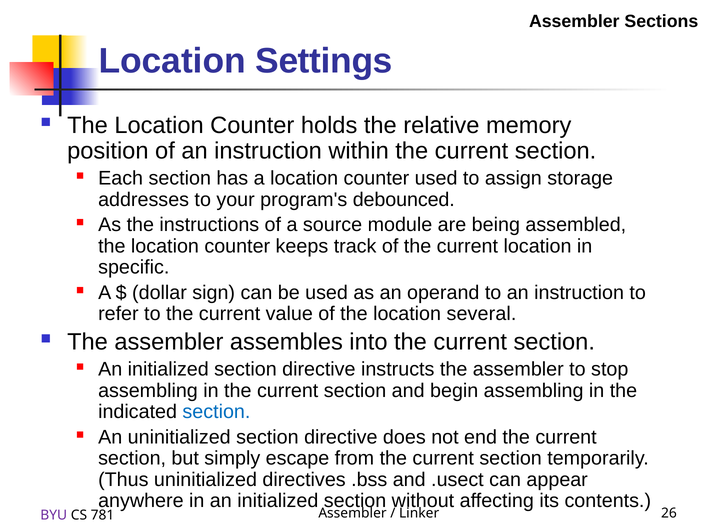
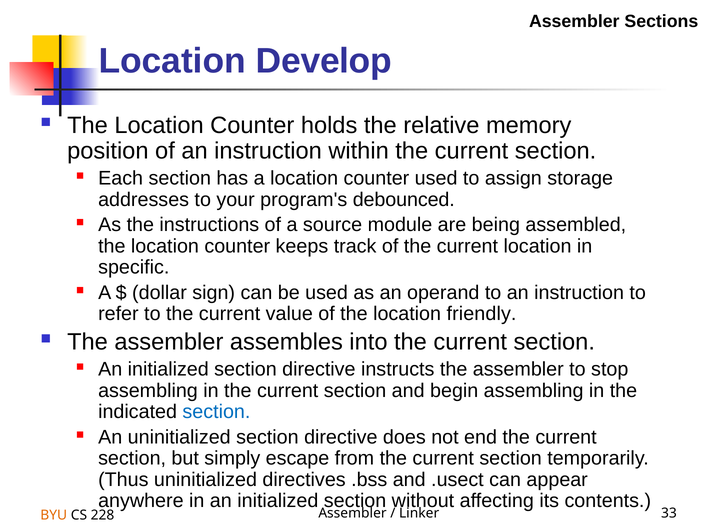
Settings: Settings -> Develop
several: several -> friendly
26: 26 -> 33
BYU colour: purple -> orange
781: 781 -> 228
